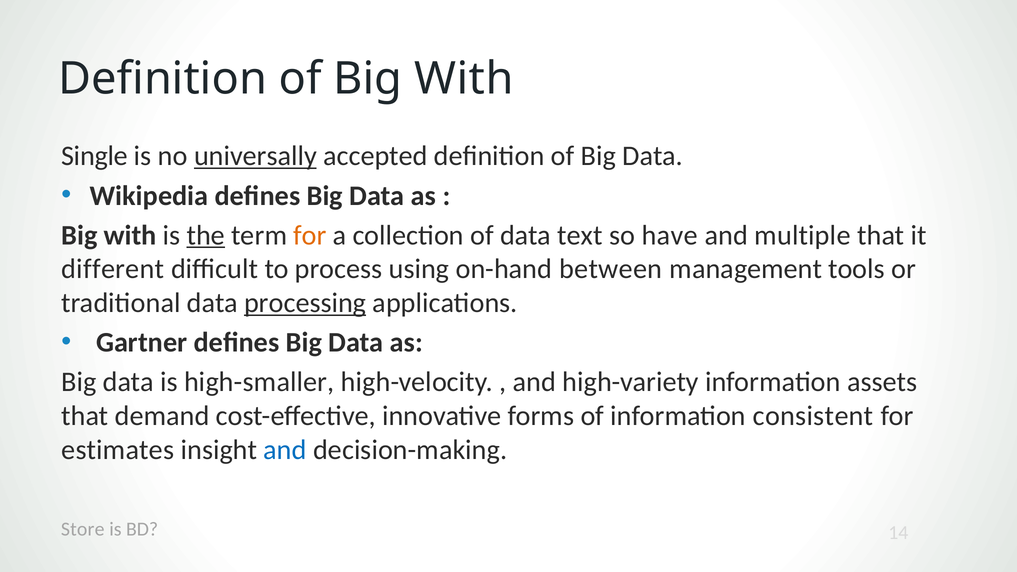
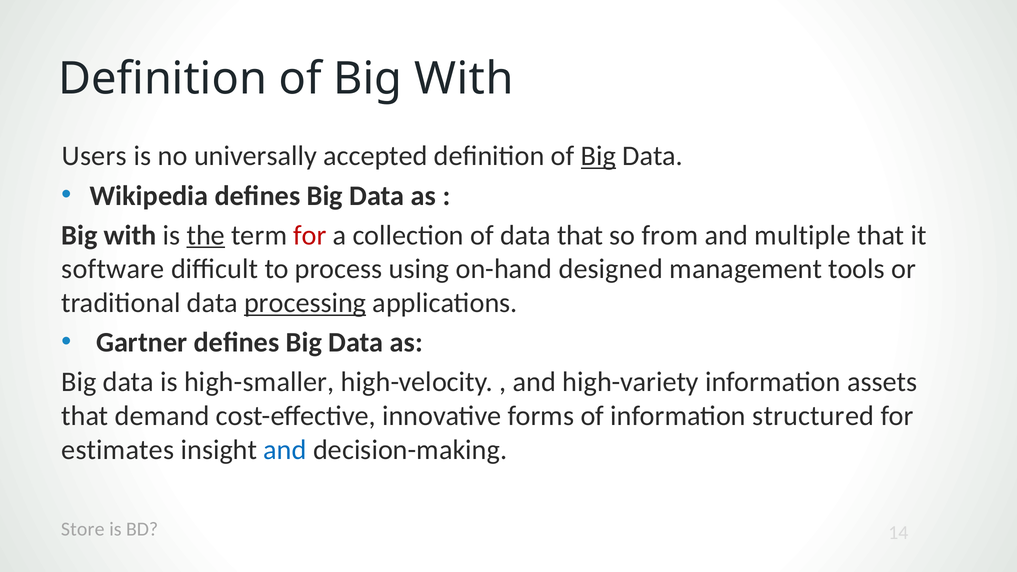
Single: Single -> Users
universally underline: present -> none
Big at (598, 156) underline: none -> present
for at (310, 235) colour: orange -> red
data text: text -> that
have: have -> from
different: different -> software
between: between -> designed
consistent: consistent -> structured
